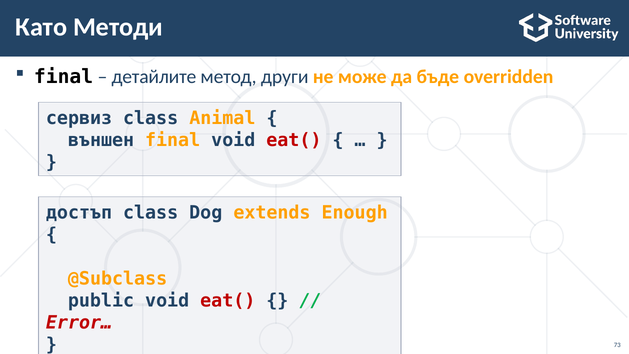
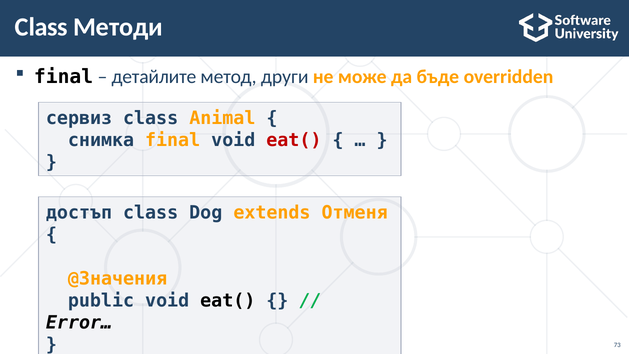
Като at (41, 27): Като -> Class
външен: външен -> снимка
Enough: Enough -> Отменя
@Subclass: @Subclass -> @Значения
eat( at (228, 301) colour: red -> black
Error… colour: red -> black
